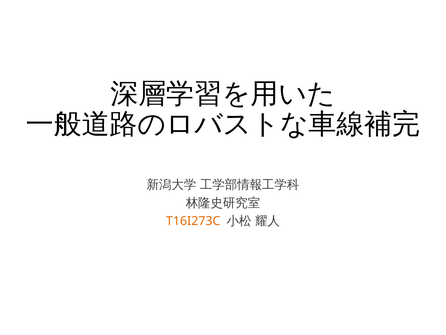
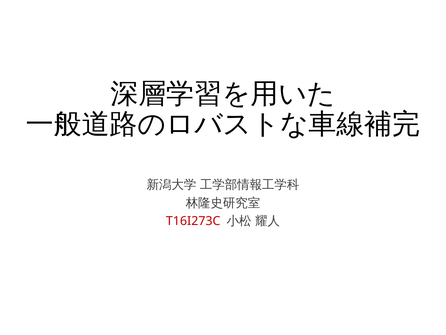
T16I273C colour: orange -> red
